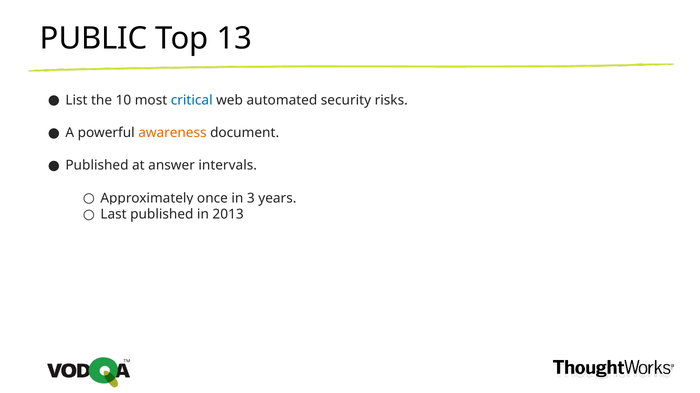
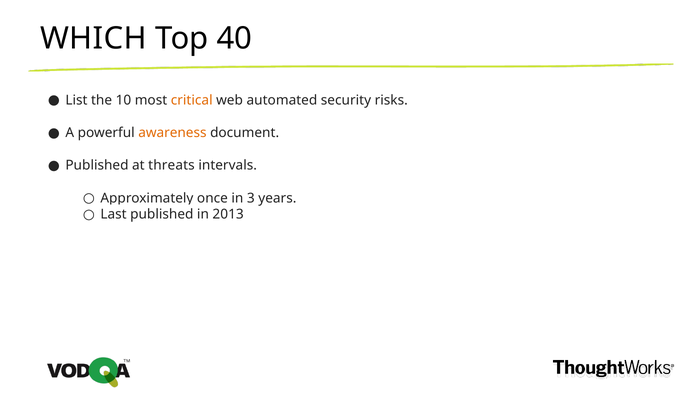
PUBLIC: PUBLIC -> WHICH
13: 13 -> 40
critical colour: blue -> orange
answer: answer -> threats
